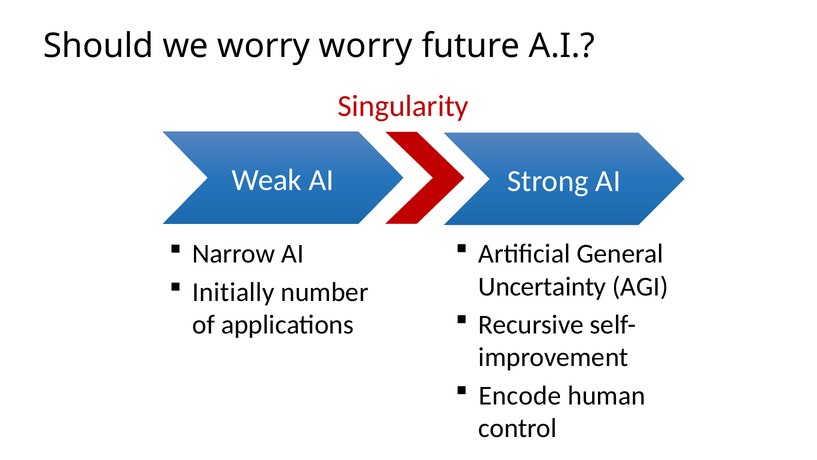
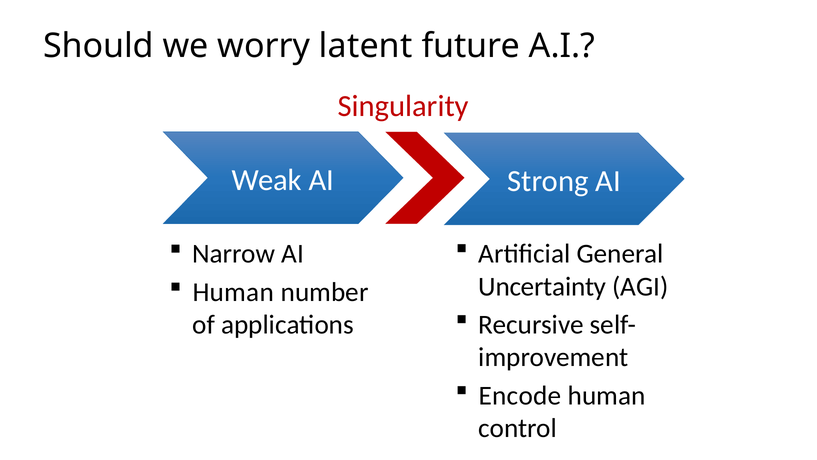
worry worry: worry -> latent
Initially at (233, 292): Initially -> Human
